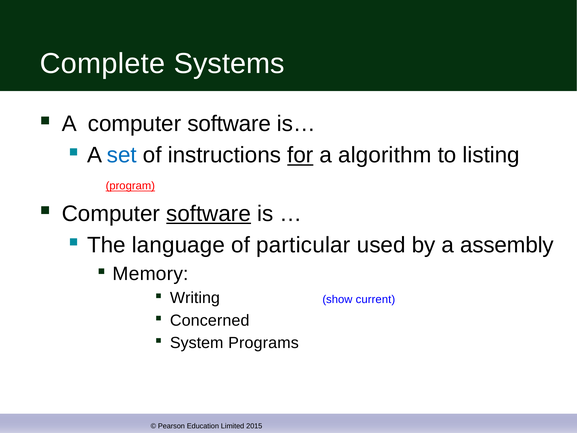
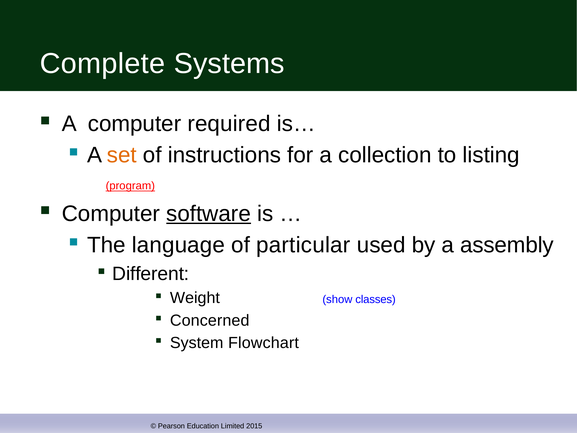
A computer software: software -> required
set colour: blue -> orange
for underline: present -> none
algorithm: algorithm -> collection
Memory: Memory -> Different
Writing: Writing -> Weight
current: current -> classes
Programs: Programs -> Flowchart
